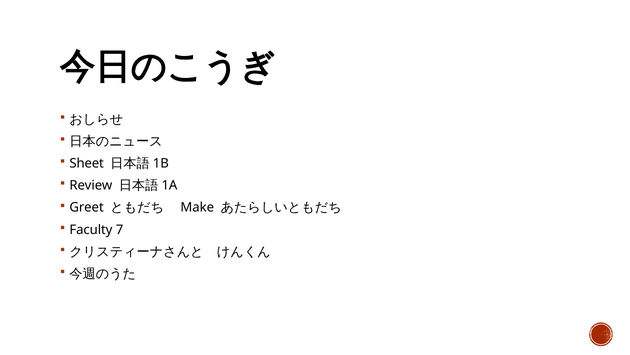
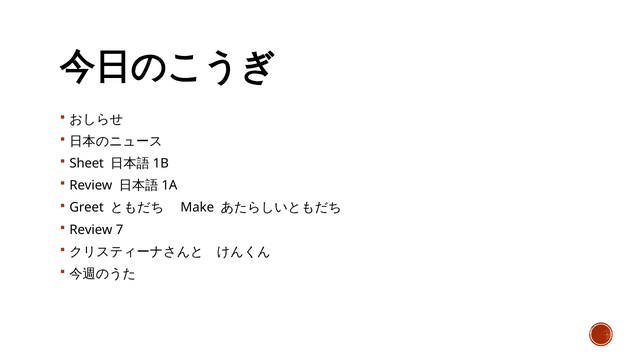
Faculty at (91, 229): Faculty -> Review
